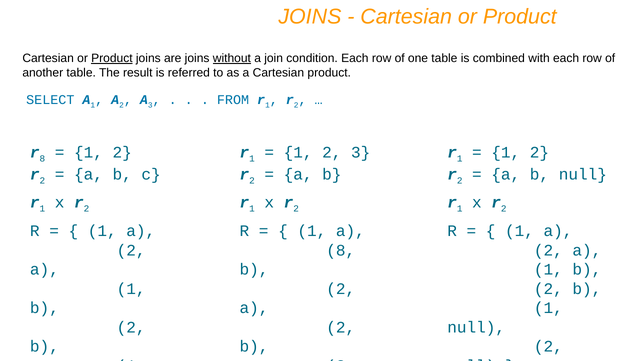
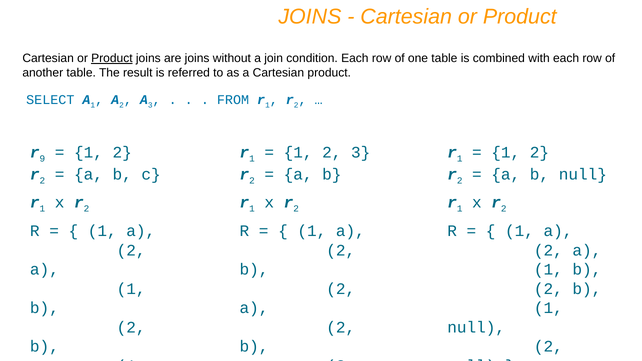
without underline: present -> none
r 8: 8 -> 9
8 at (341, 250): 8 -> 2
